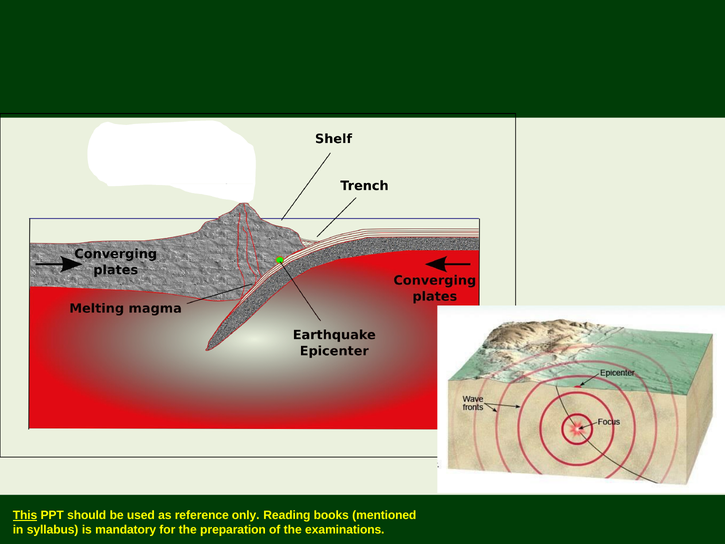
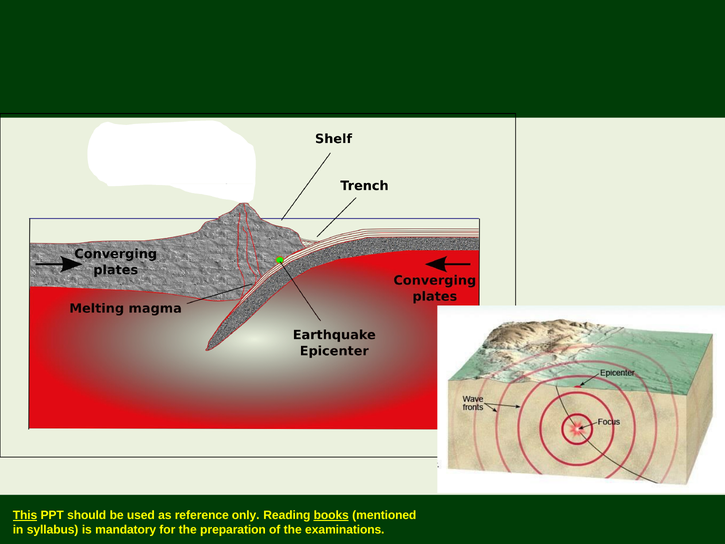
books underline: none -> present
